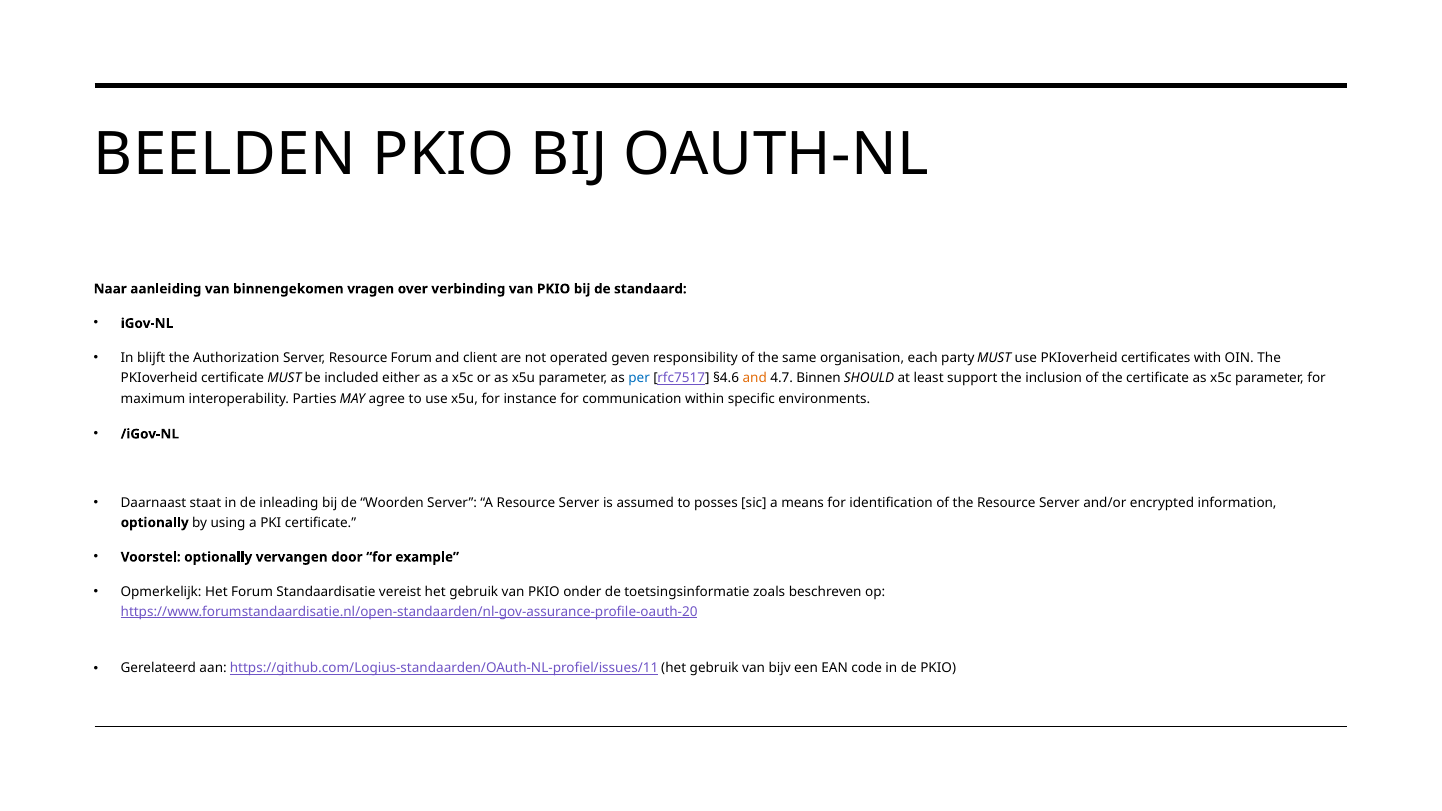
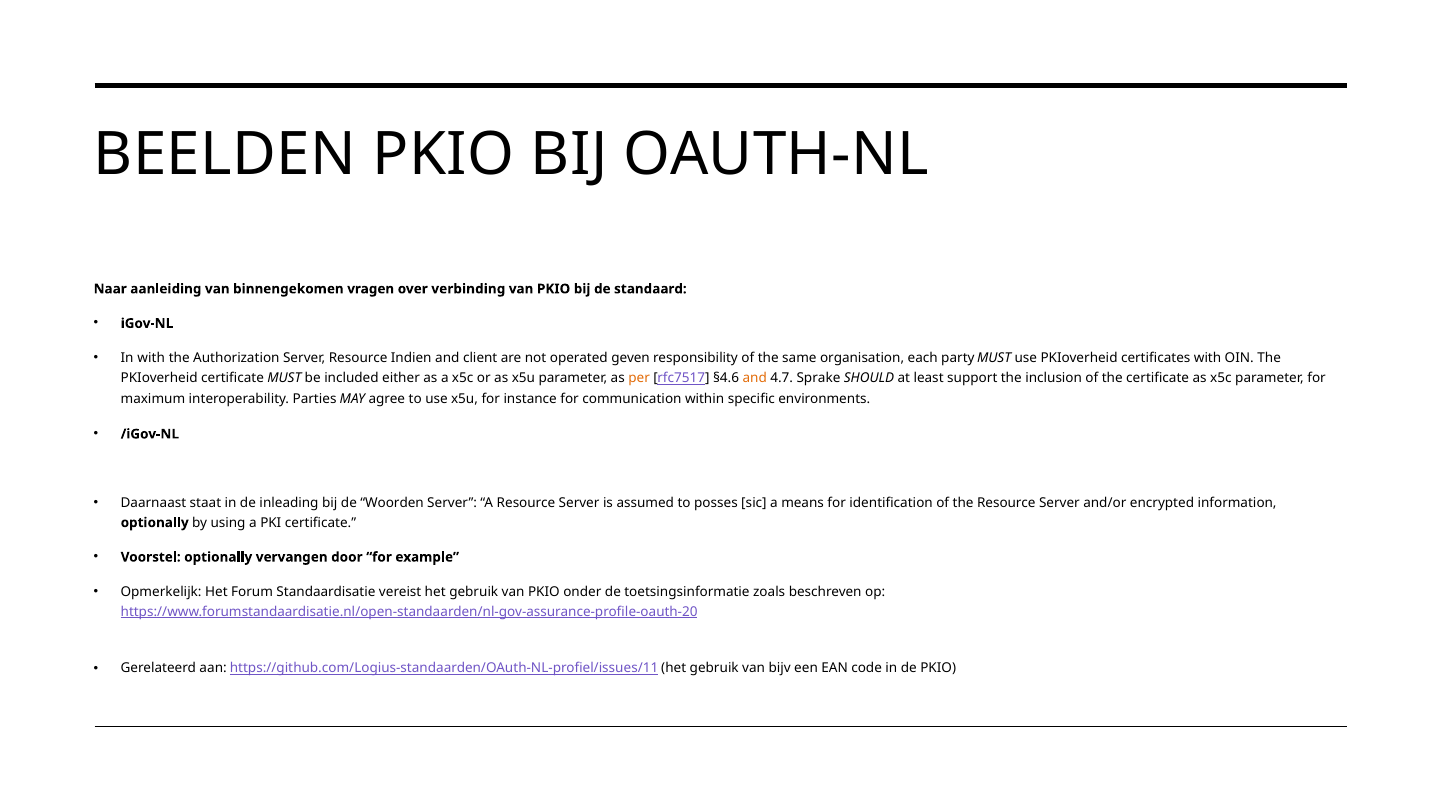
In blijft: blijft -> with
Resource Forum: Forum -> Indien
per colour: blue -> orange
Binnen: Binnen -> Sprake
